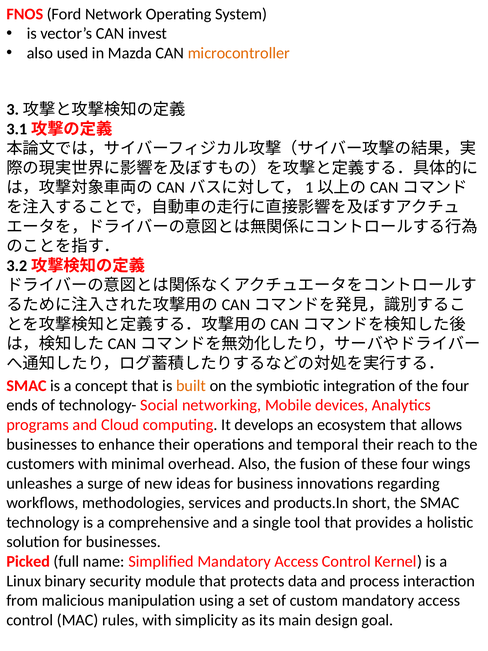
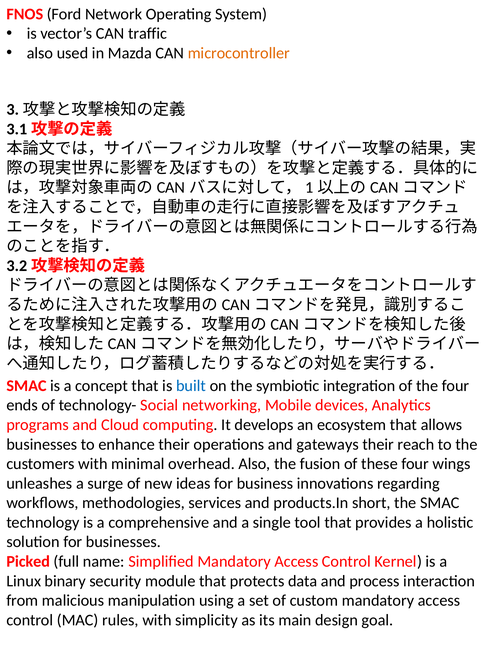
invest: invest -> traffic
built colour: orange -> blue
temporal: temporal -> gateways
